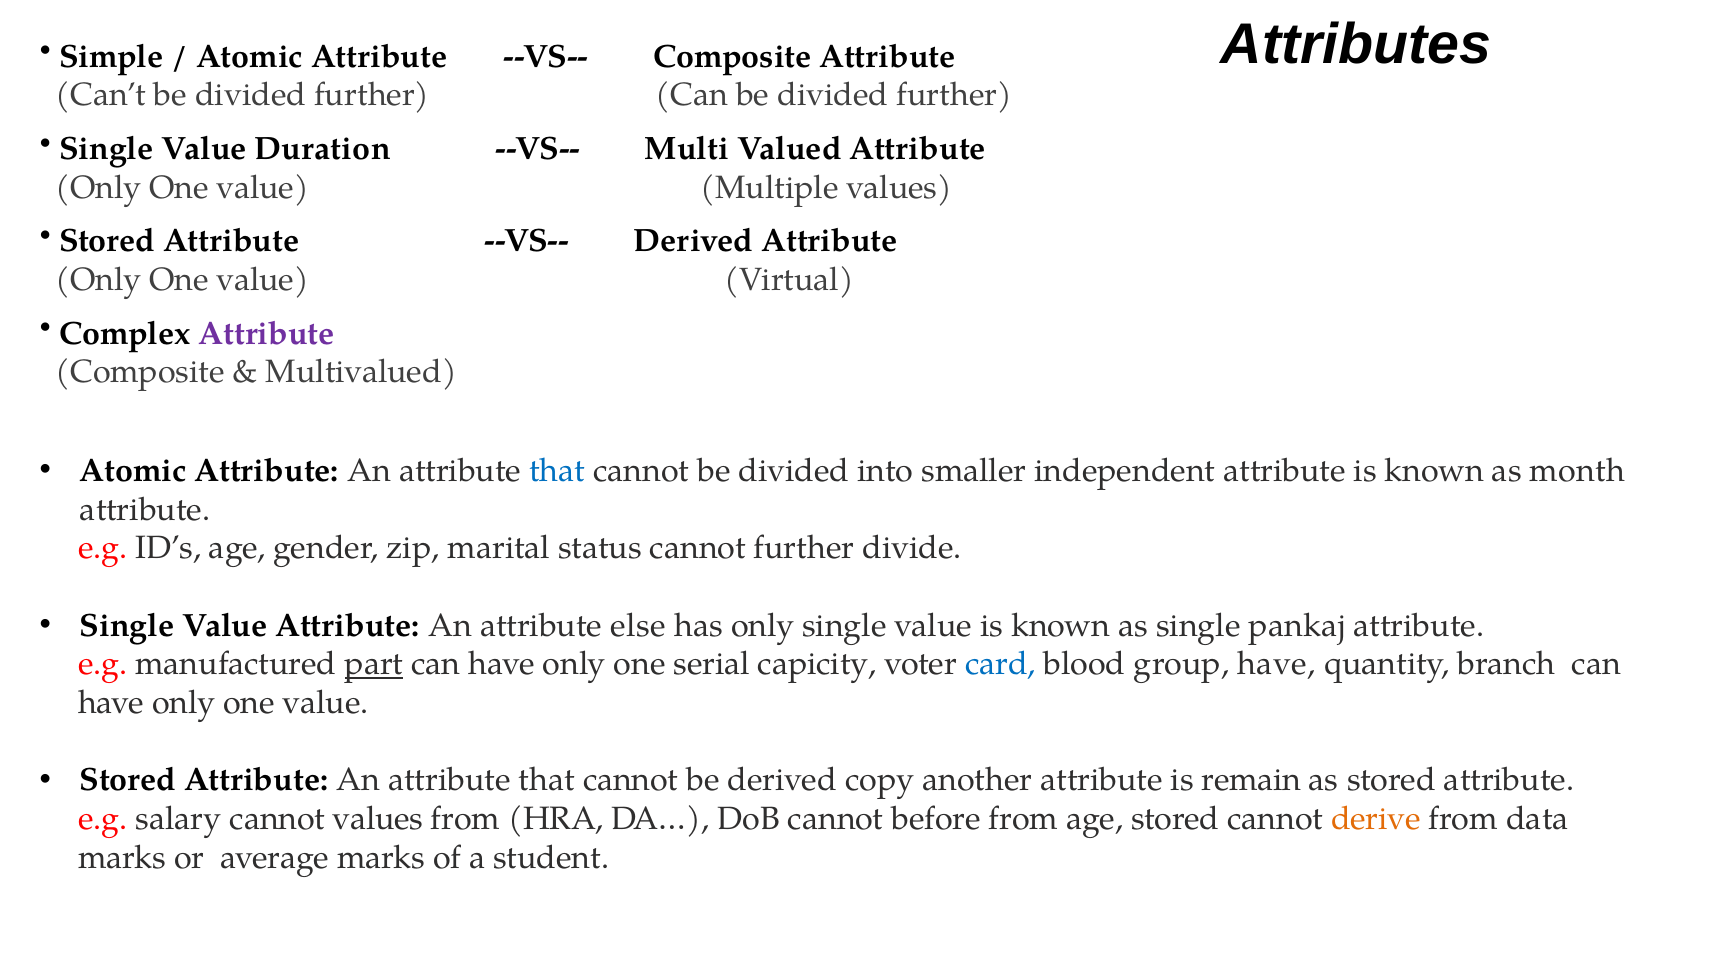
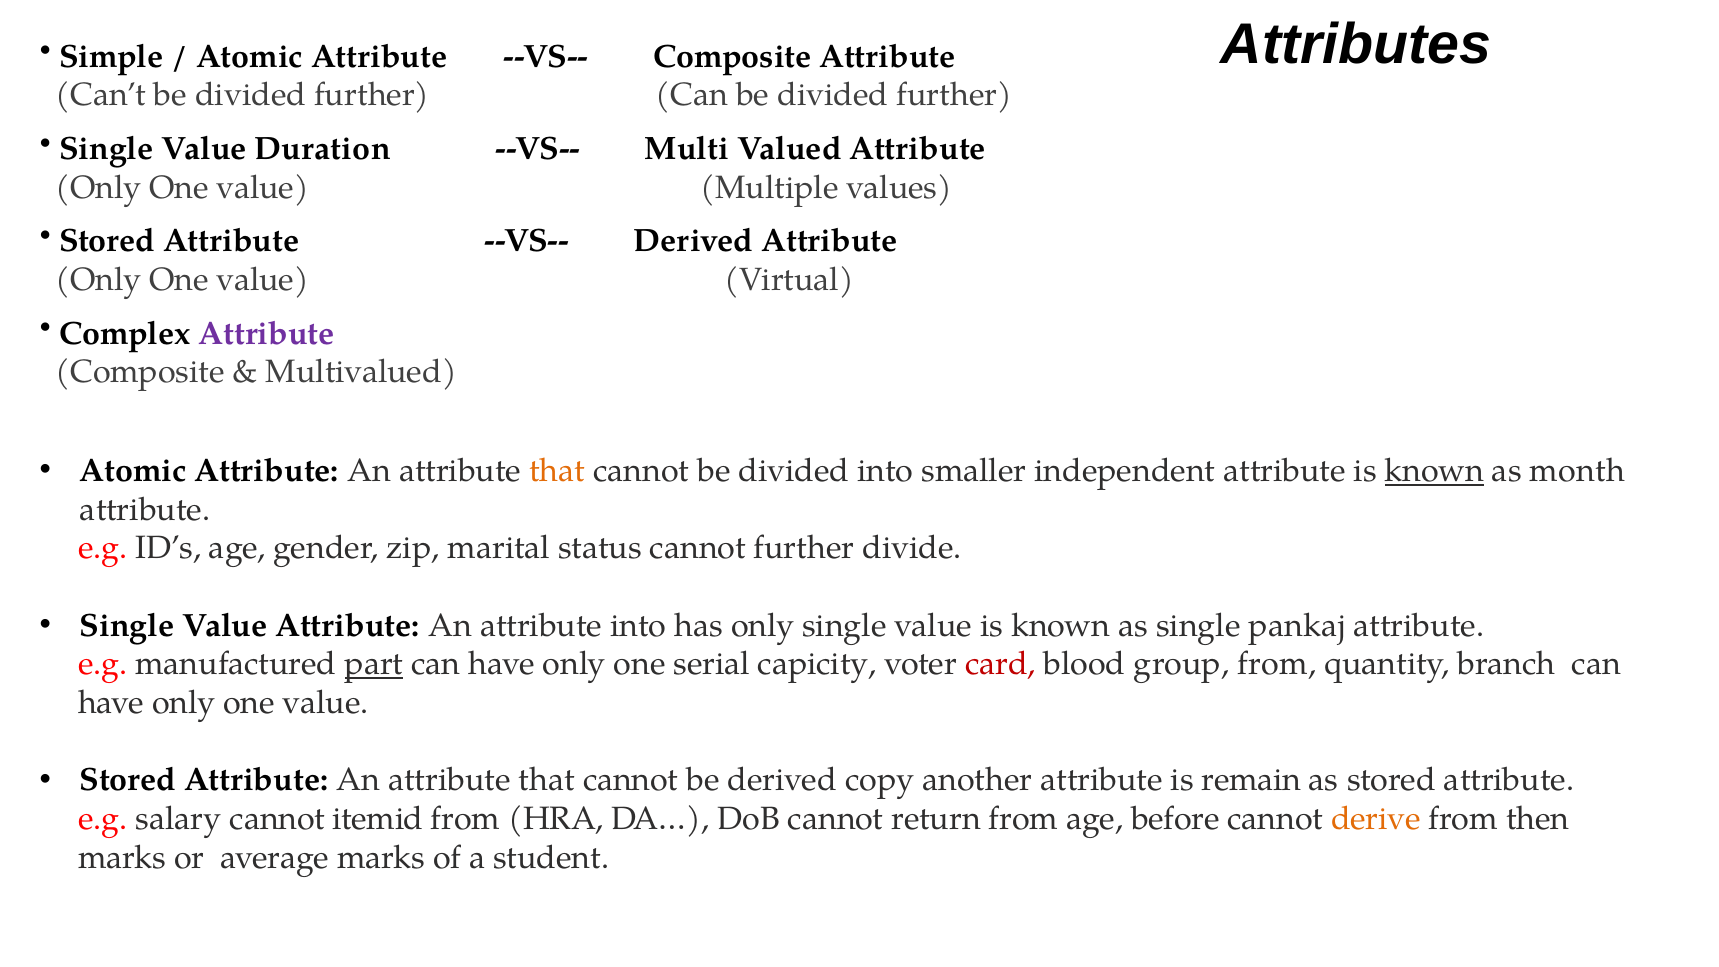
that at (557, 471) colour: blue -> orange
known at (1435, 471) underline: none -> present
attribute else: else -> into
card colour: blue -> red
group have: have -> from
cannot values: values -> itemid
before: before -> return
age stored: stored -> before
data: data -> then
